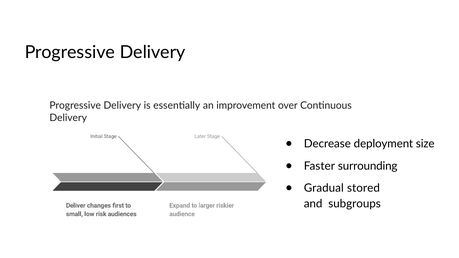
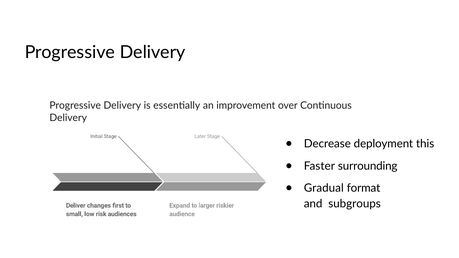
size: size -> this
stored: stored -> format
